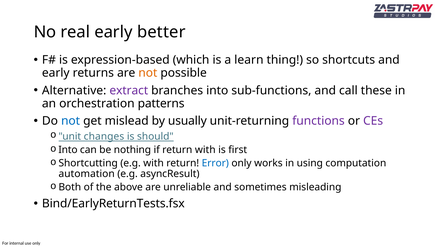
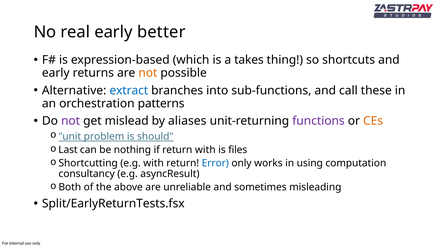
learn: learn -> takes
extract colour: purple -> blue
not at (71, 121) colour: blue -> purple
usually: usually -> aliases
CEs colour: purple -> orange
changes: changes -> problem
Into at (68, 150): Into -> Last
first: first -> files
automation: automation -> consultancy
Bind/EarlyReturnTests.fsx: Bind/EarlyReturnTests.fsx -> Split/EarlyReturnTests.fsx
